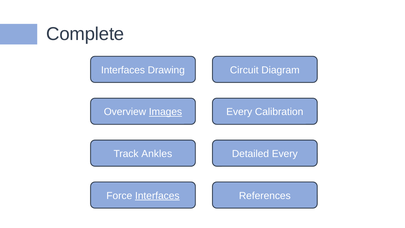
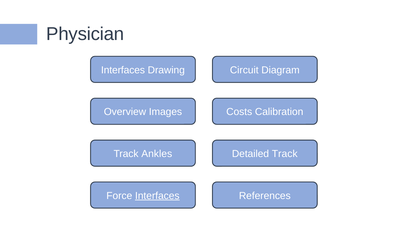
Complete: Complete -> Physician
Images underline: present -> none
Every at (239, 112): Every -> Costs
Detailed Every: Every -> Track
